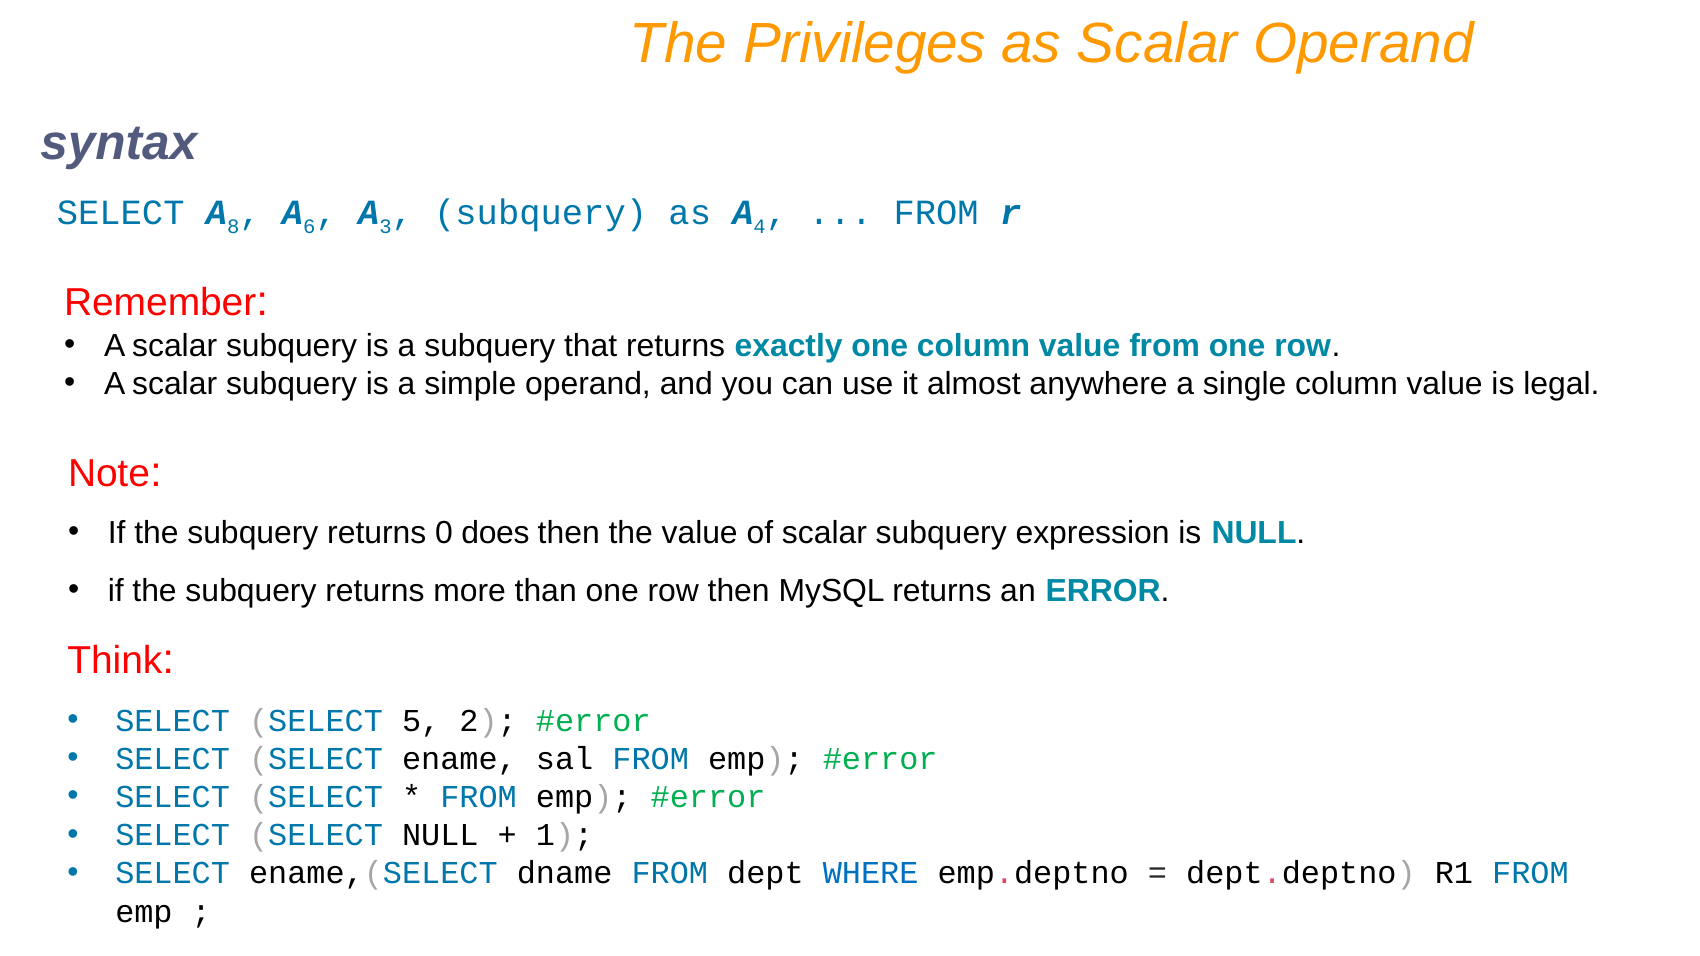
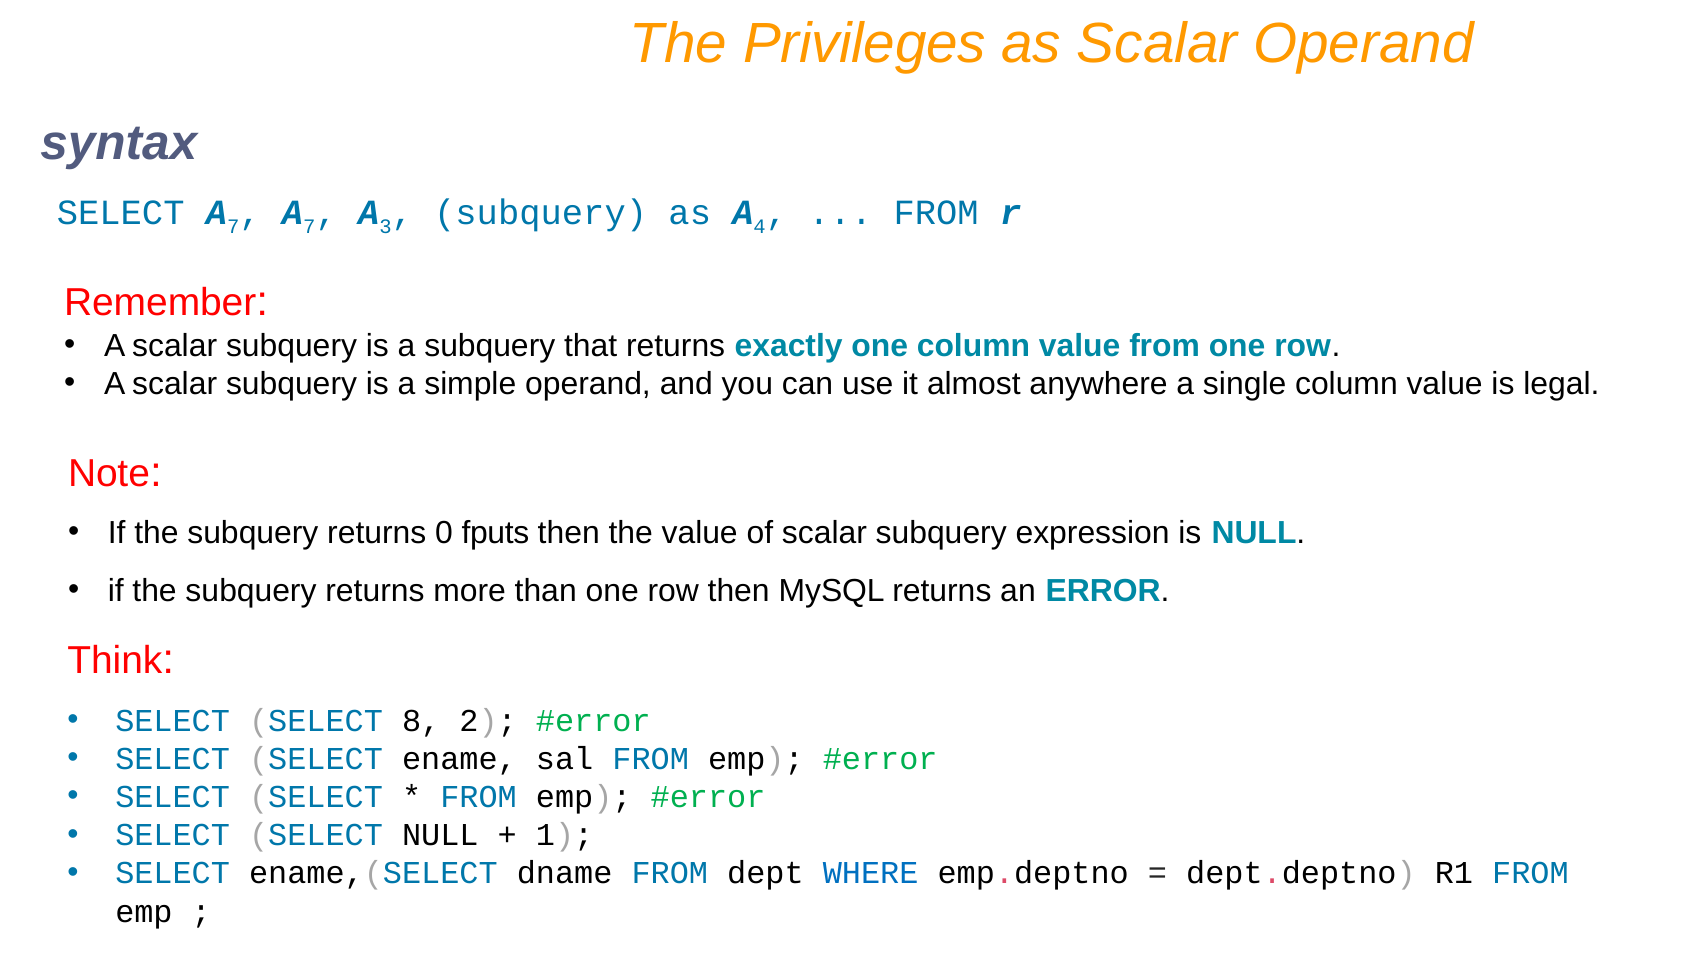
SELECT A 8: 8 -> 7
6 at (309, 227): 6 -> 7
does: does -> fputs
5: 5 -> 8
